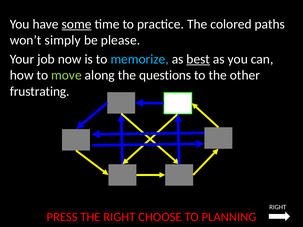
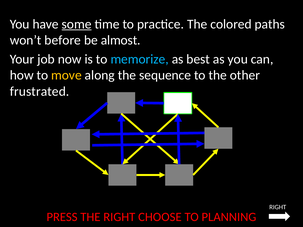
simply: simply -> before
please: please -> almost
best underline: present -> none
move colour: light green -> yellow
questions: questions -> sequence
frustrating: frustrating -> frustrated
